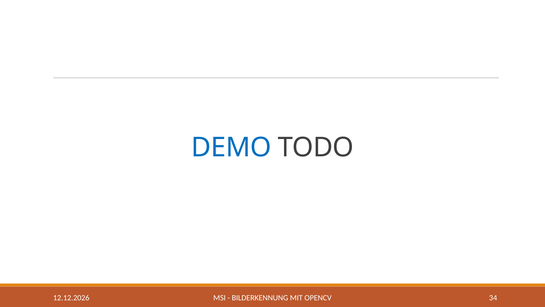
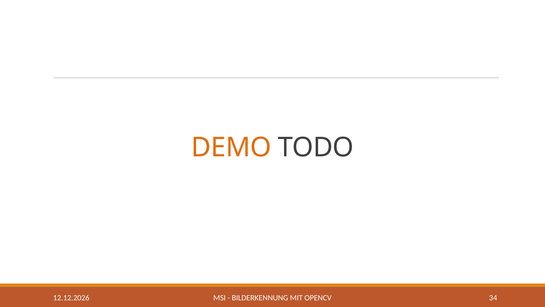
DEMO colour: blue -> orange
